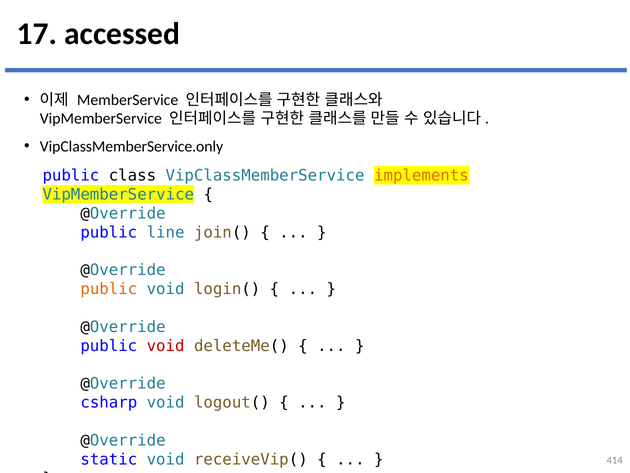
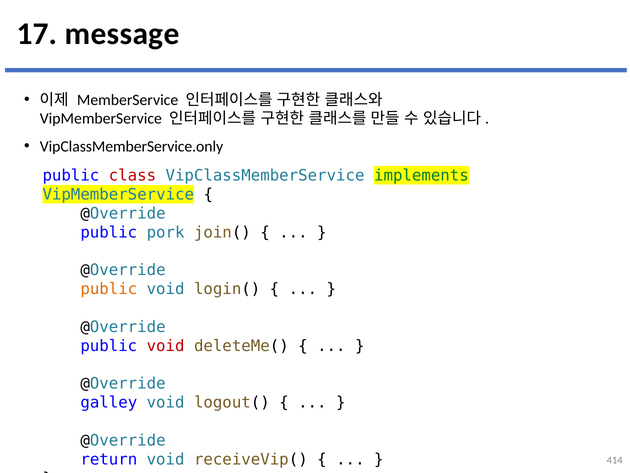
accessed: accessed -> message
class colour: black -> red
implements colour: orange -> green
line: line -> pork
csharp: csharp -> galley
static: static -> return
